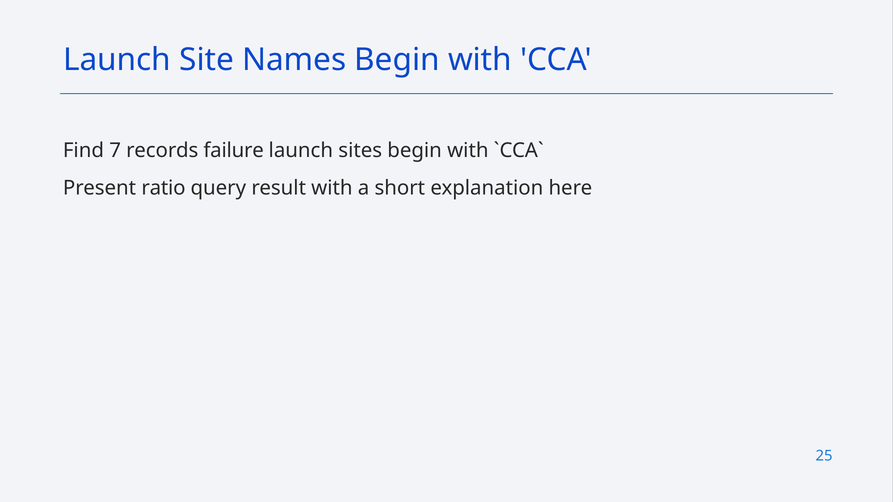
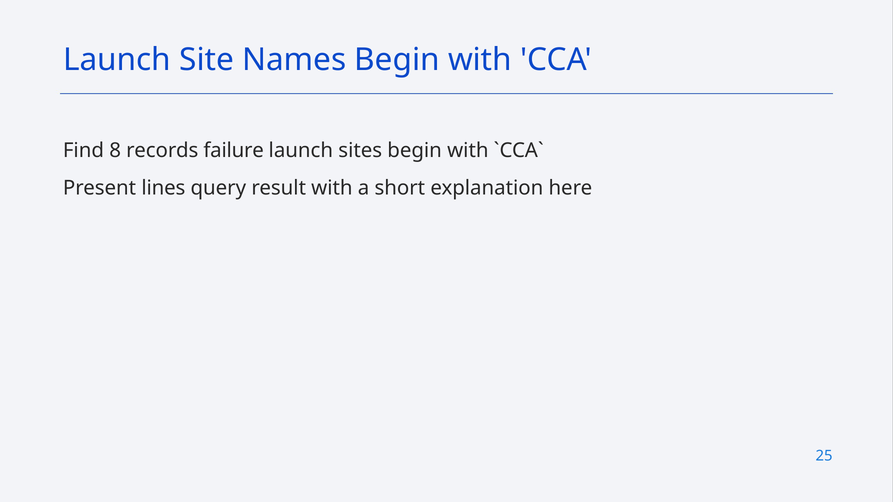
7: 7 -> 8
ratio: ratio -> lines
